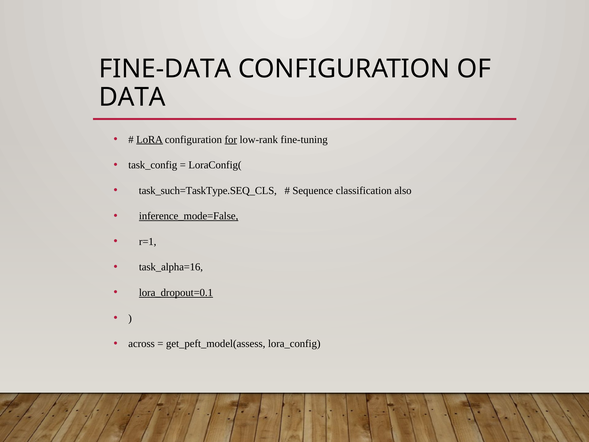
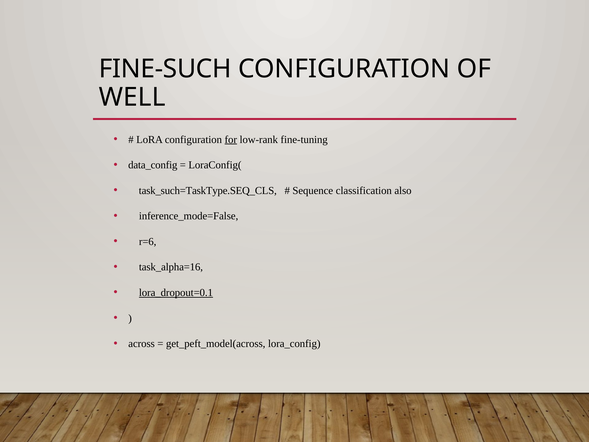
FINE-DATA: FINE-DATA -> FINE-SUCH
DATA: DATA -> WELL
LoRA underline: present -> none
task_config: task_config -> data_config
inference_mode=False underline: present -> none
r=1: r=1 -> r=6
get_peft_model(assess: get_peft_model(assess -> get_peft_model(across
